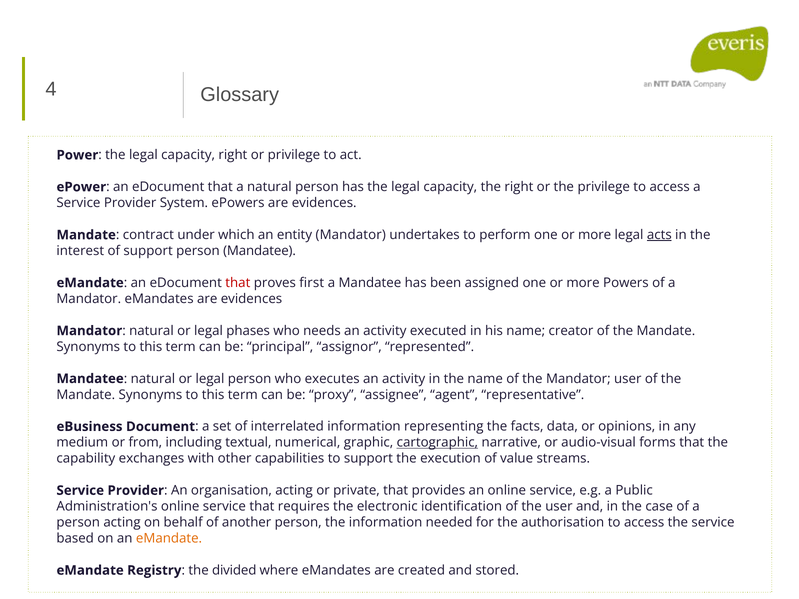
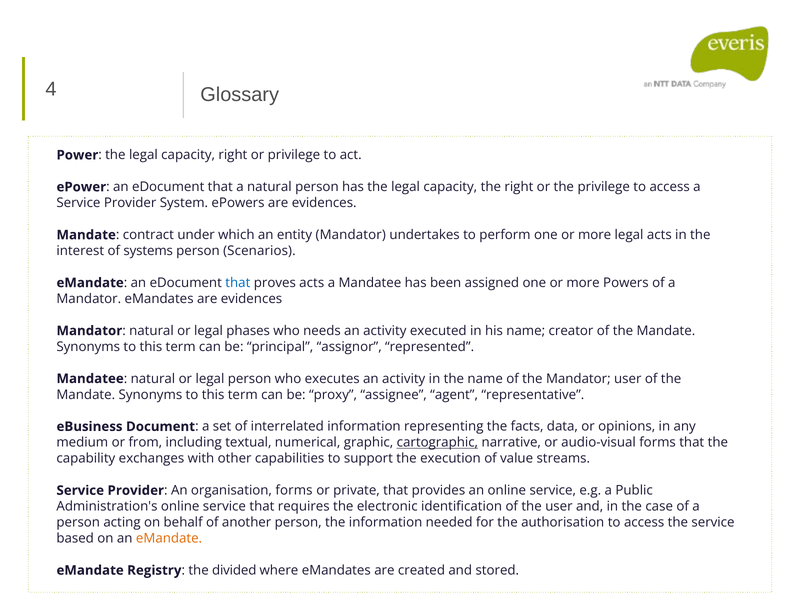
acts at (659, 235) underline: present -> none
of support: support -> systems
person Mandatee: Mandatee -> Scenarios
that at (238, 283) colour: red -> blue
proves first: first -> acts
organisation acting: acting -> forms
